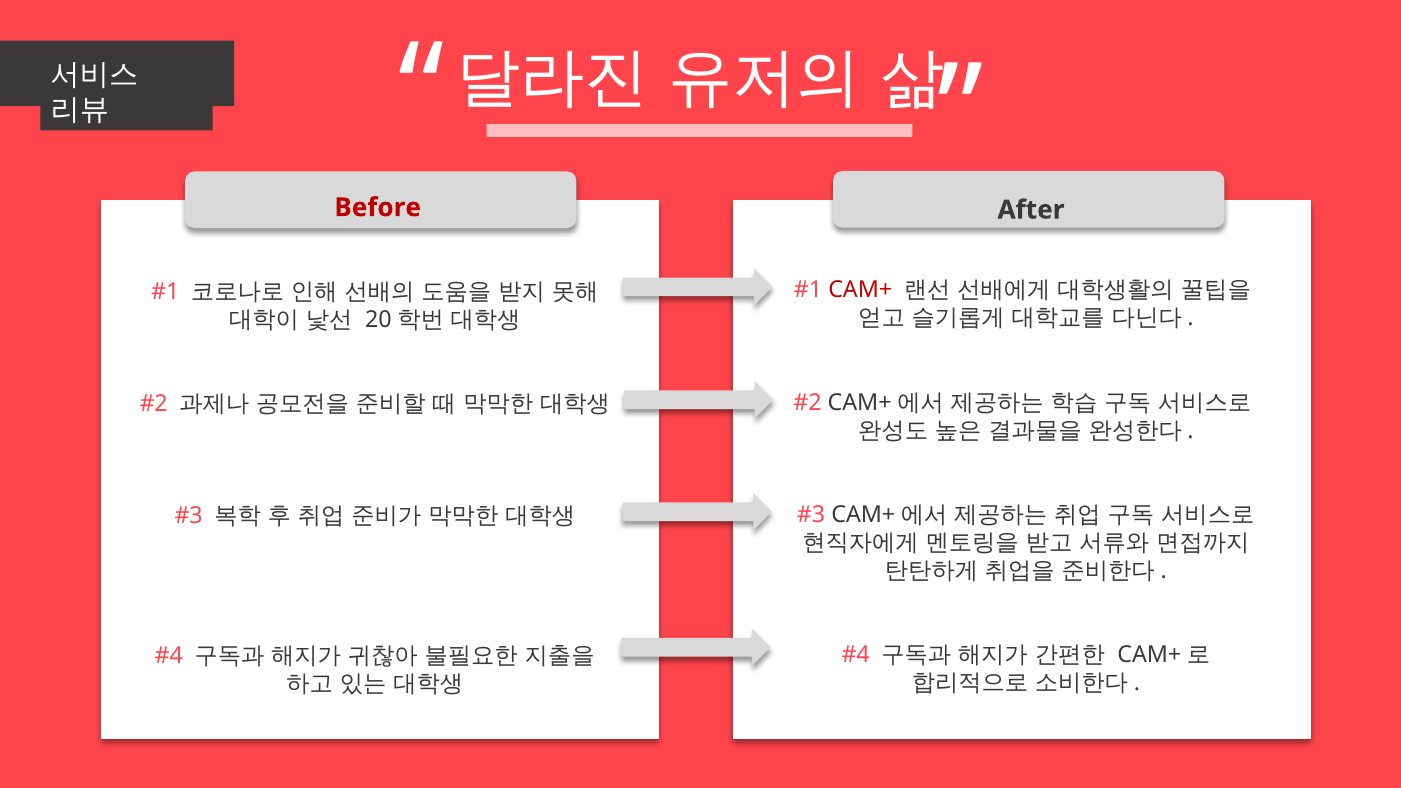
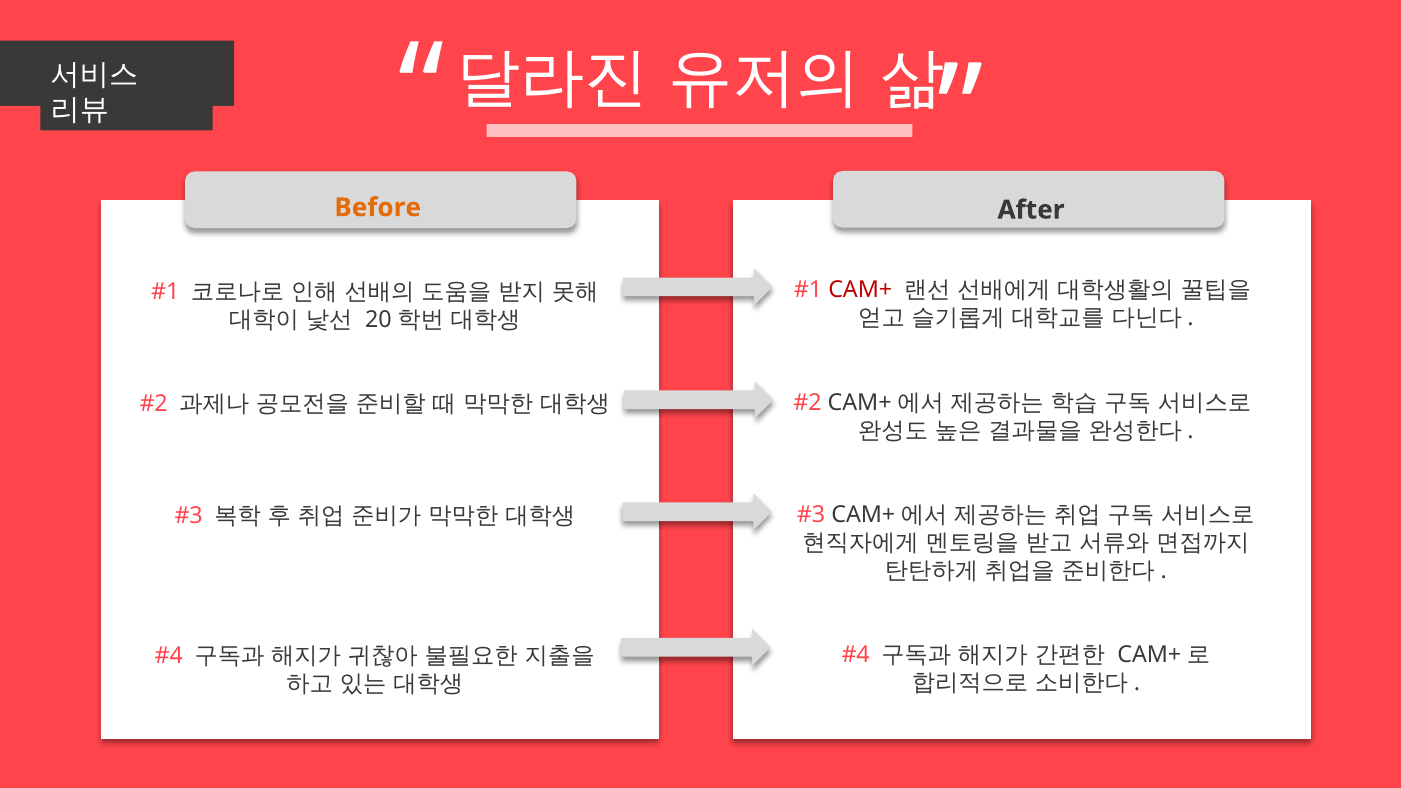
Before colour: red -> orange
